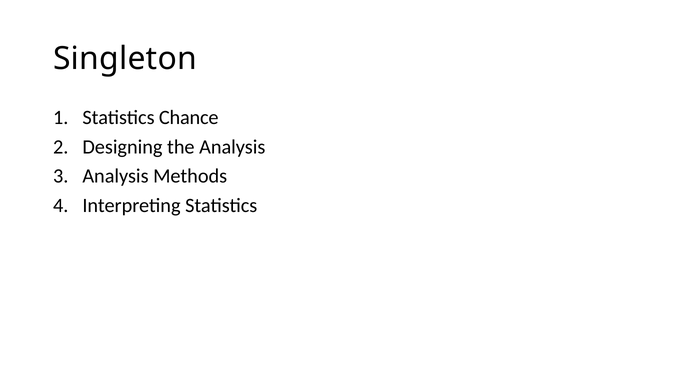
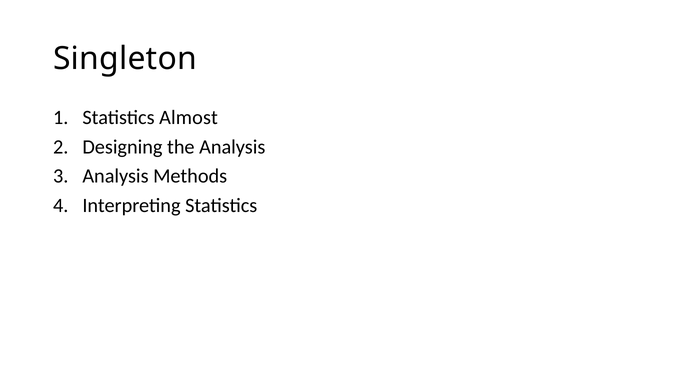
Chance: Chance -> Almost
